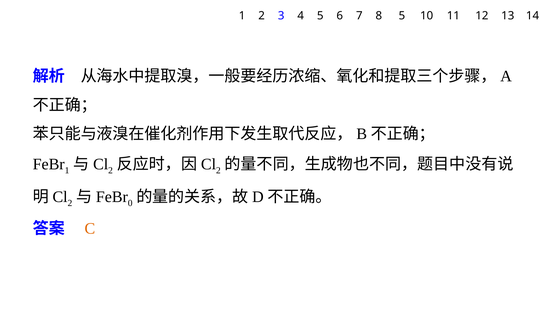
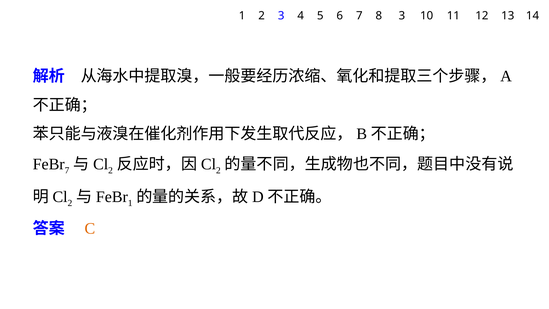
8 5: 5 -> 3
1 at (67, 170): 1 -> 7
0 at (130, 203): 0 -> 1
